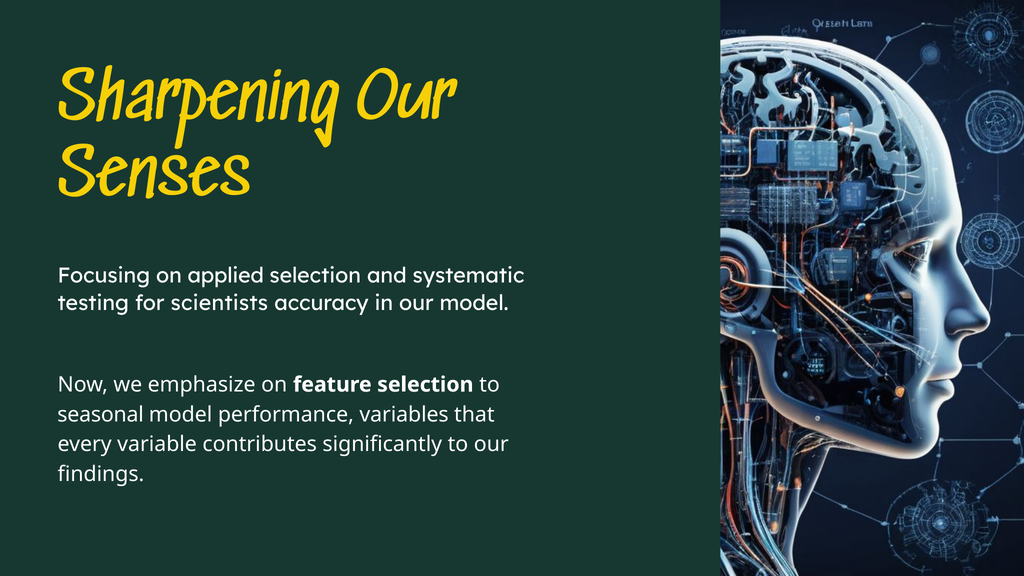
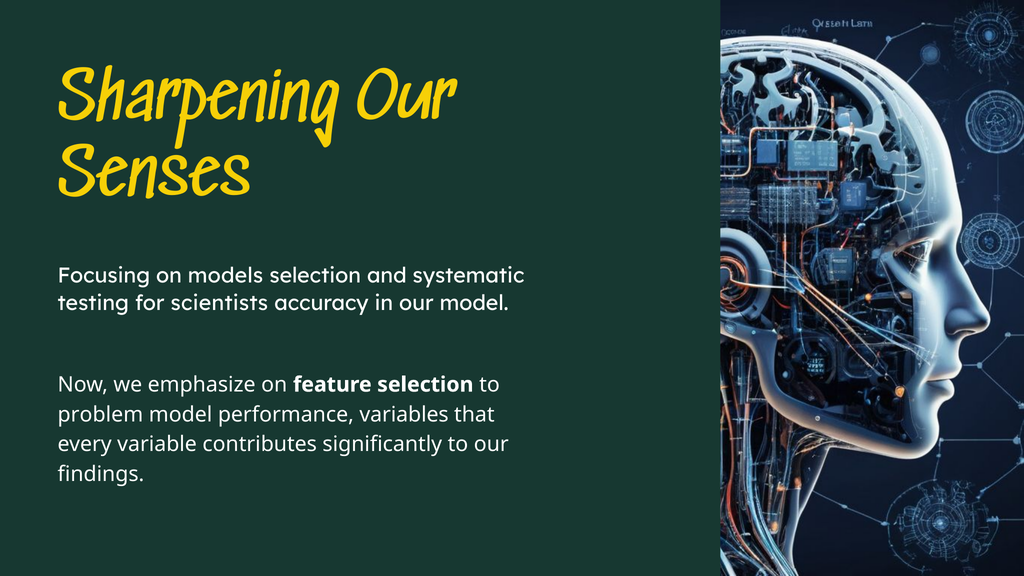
applied: applied -> models
seasonal: seasonal -> problem
